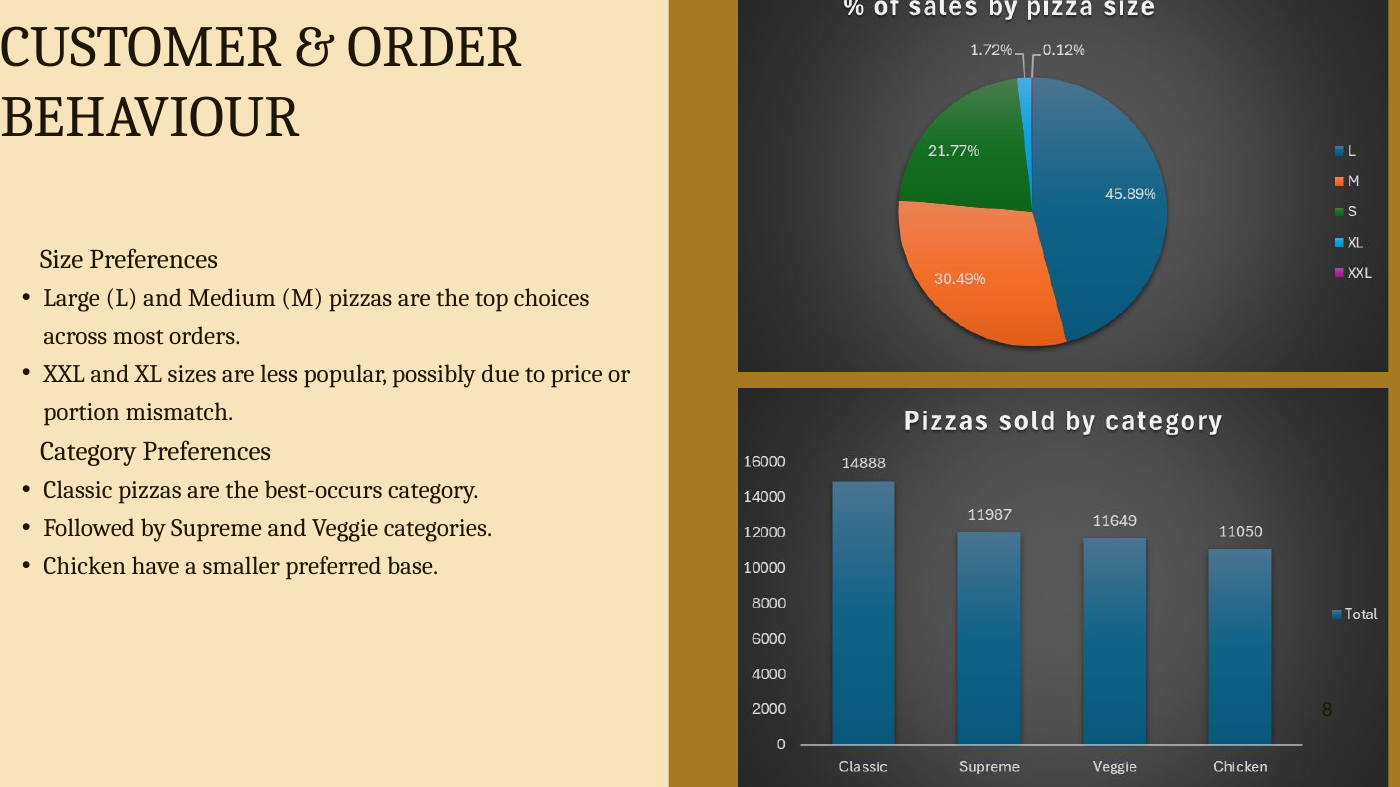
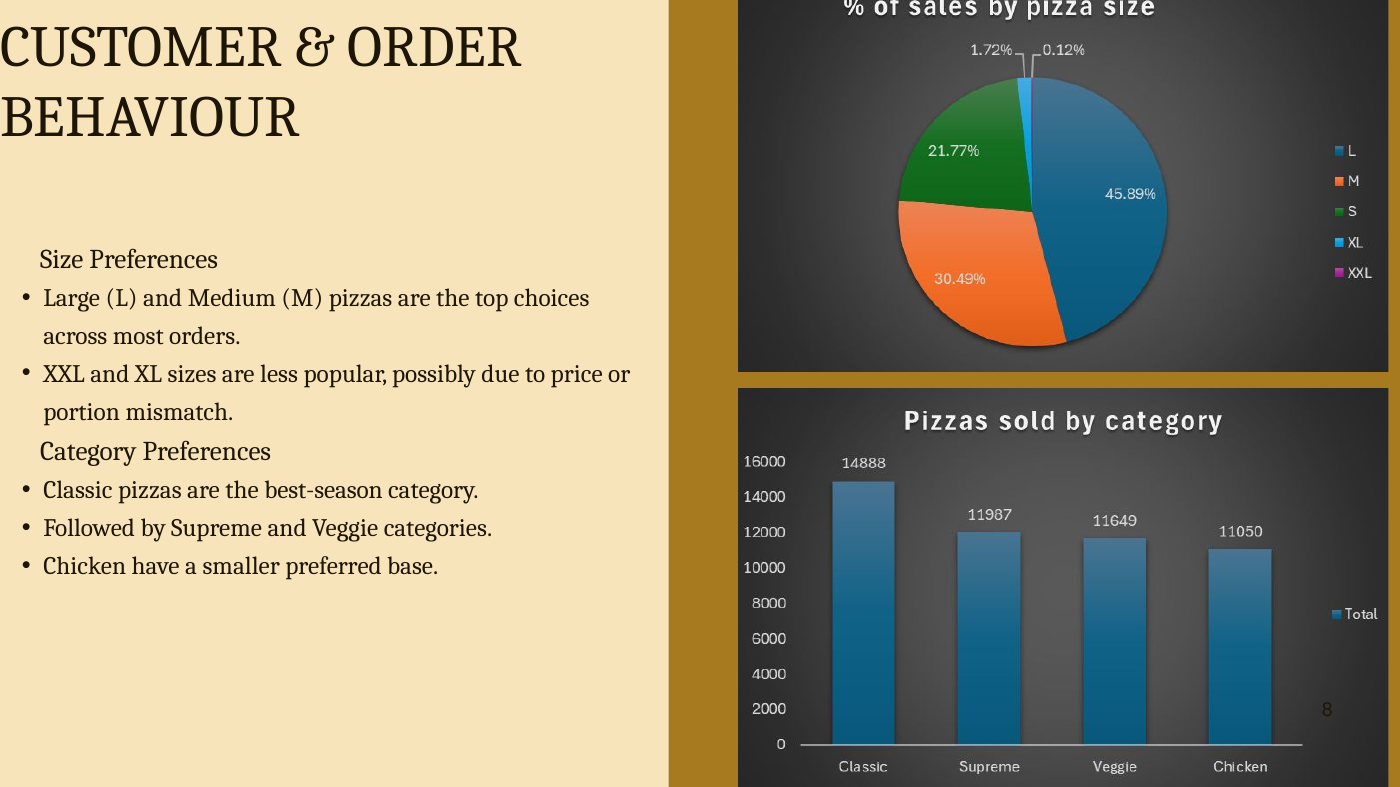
best-occurs: best-occurs -> best-season
